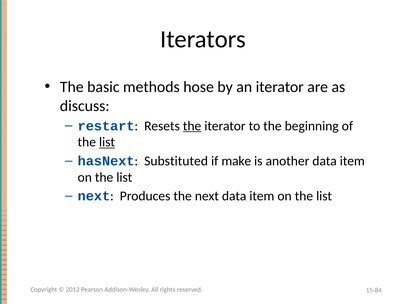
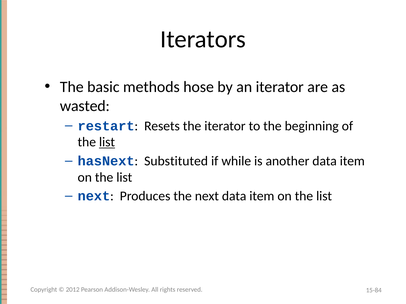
discuss: discuss -> wasted
the at (192, 126) underline: present -> none
make: make -> while
